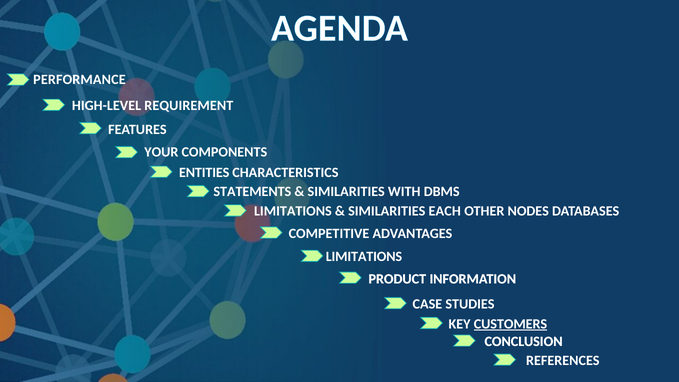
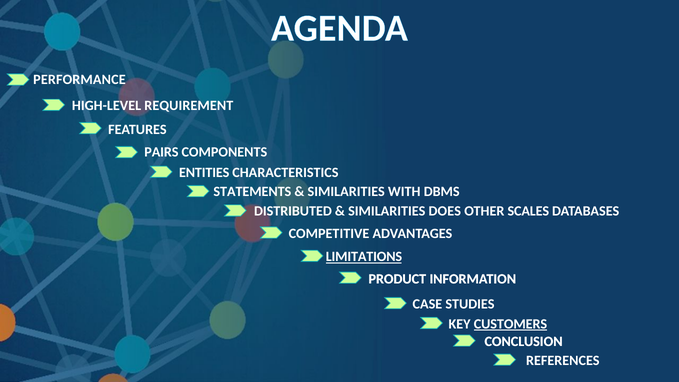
YOUR: YOUR -> PAIRS
LIMITATIONS at (293, 211): LIMITATIONS -> DISTRIBUTED
EACH: EACH -> DOES
NODES: NODES -> SCALES
LIMITATIONS at (364, 257) underline: none -> present
